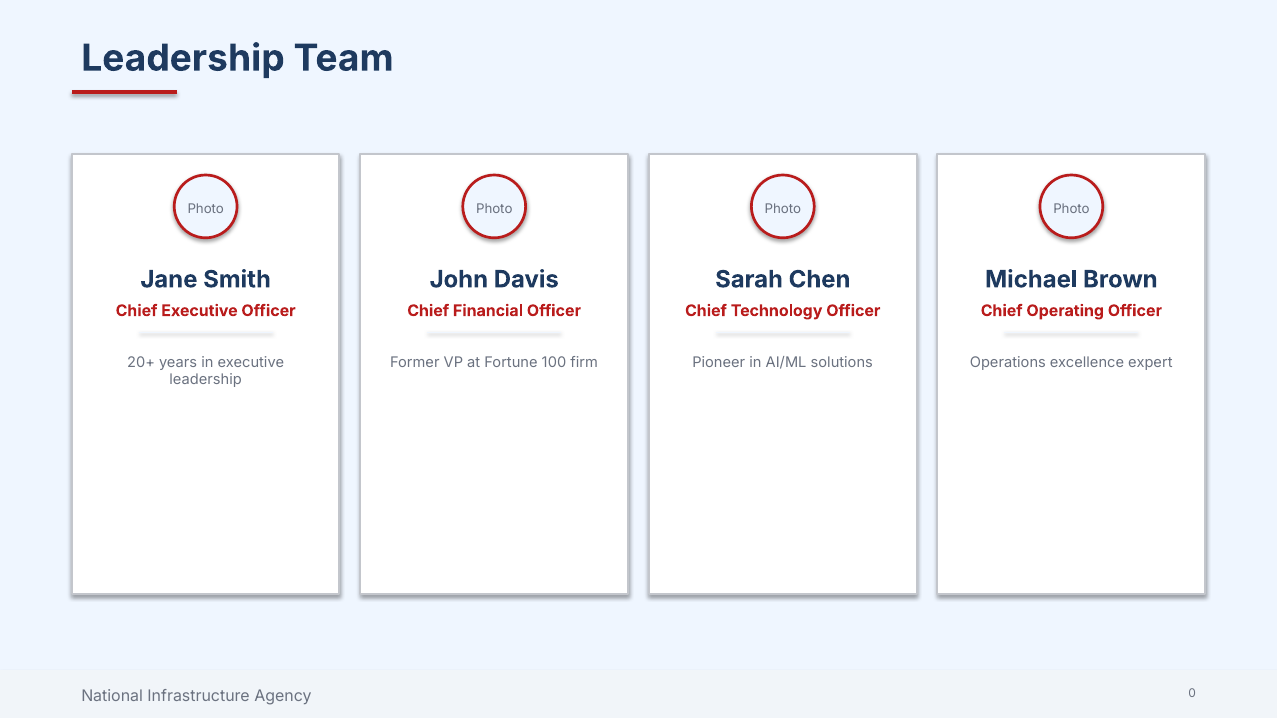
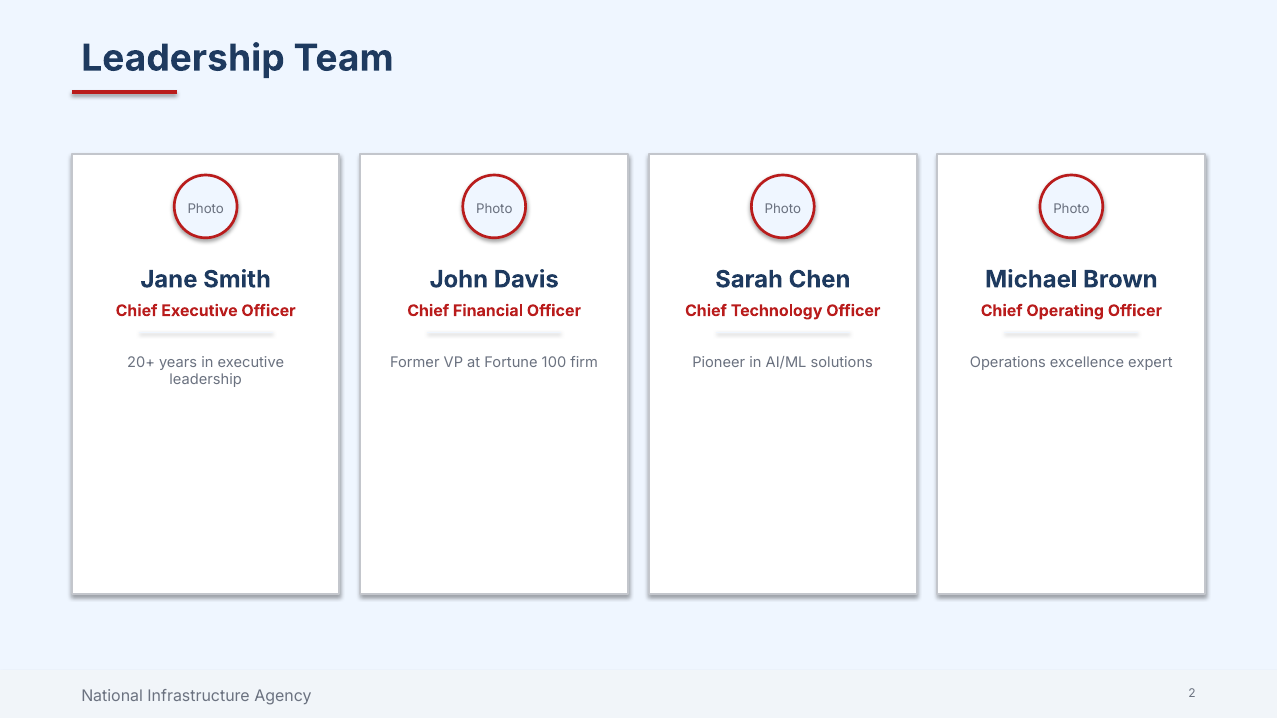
0: 0 -> 2
